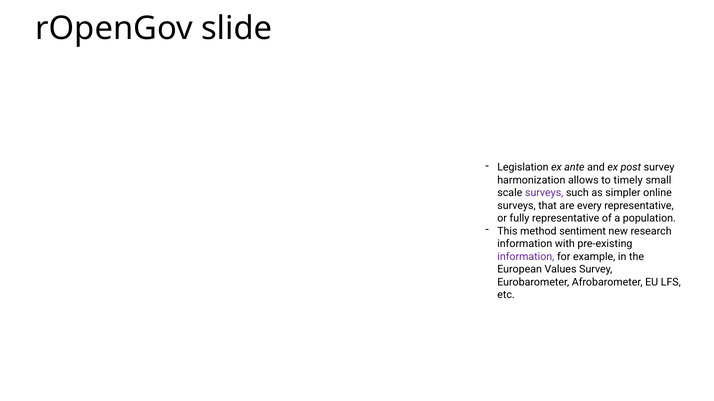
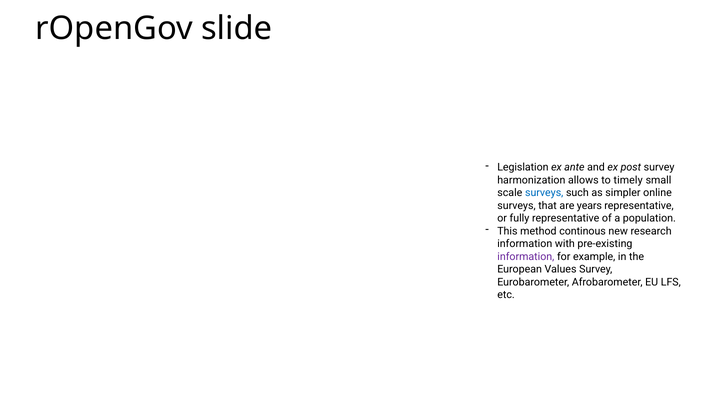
surveys at (544, 193) colour: purple -> blue
every: every -> years
sentiment: sentiment -> continous
